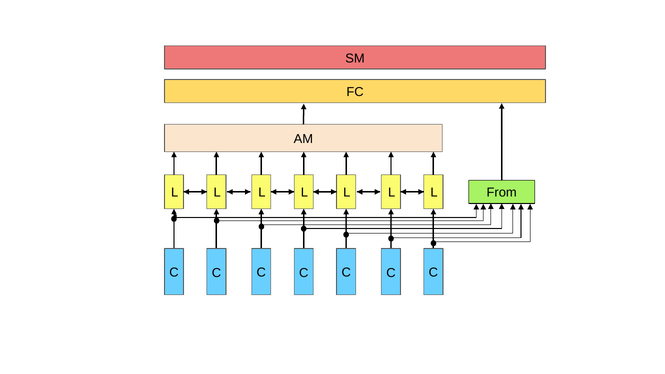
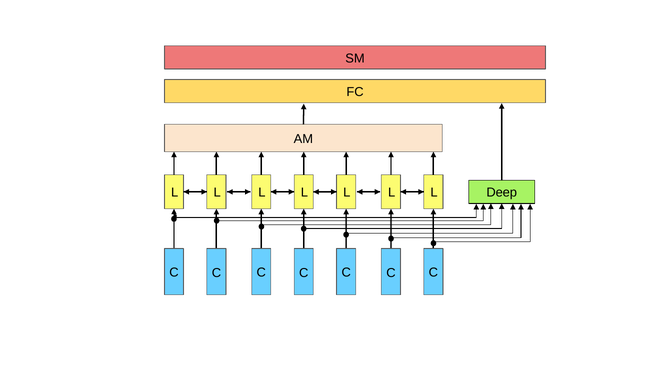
From: From -> Deep
